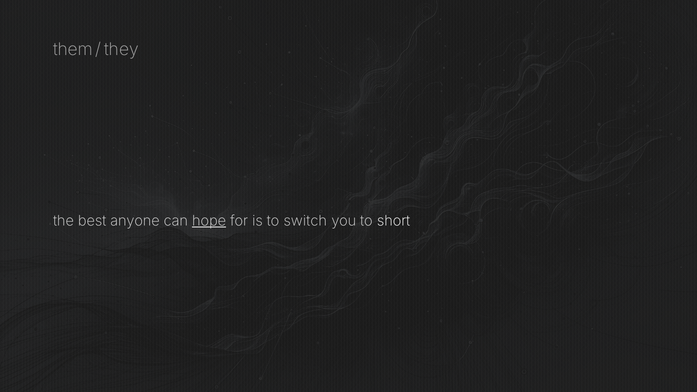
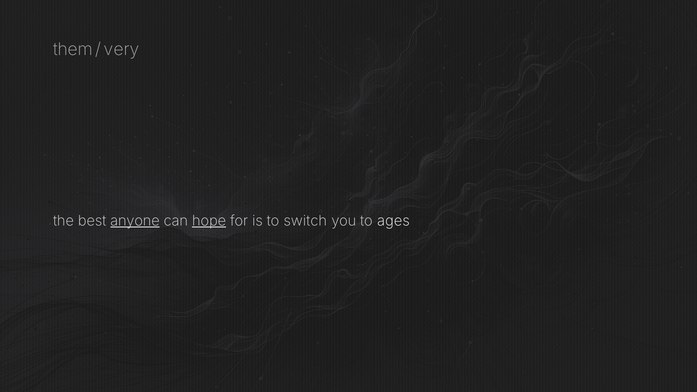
they: they -> very
anyone underline: none -> present
short: short -> ages
